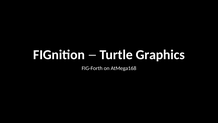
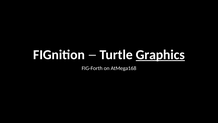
Graphics underline: none -> present
